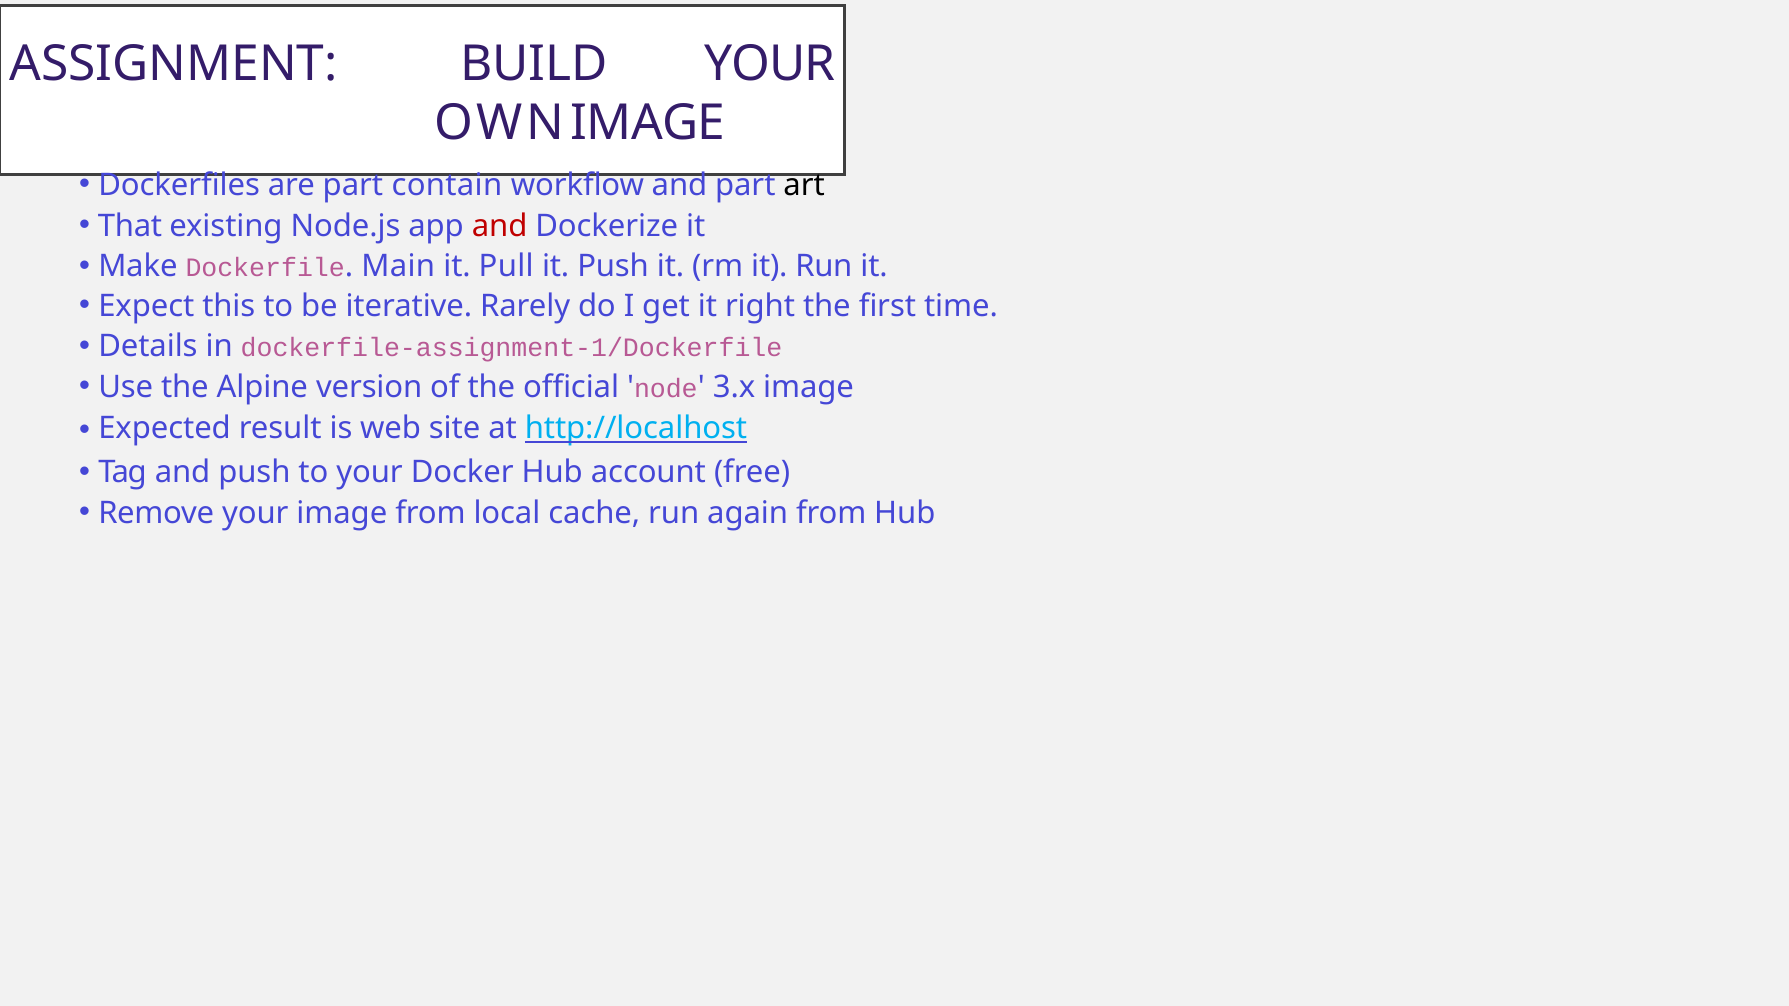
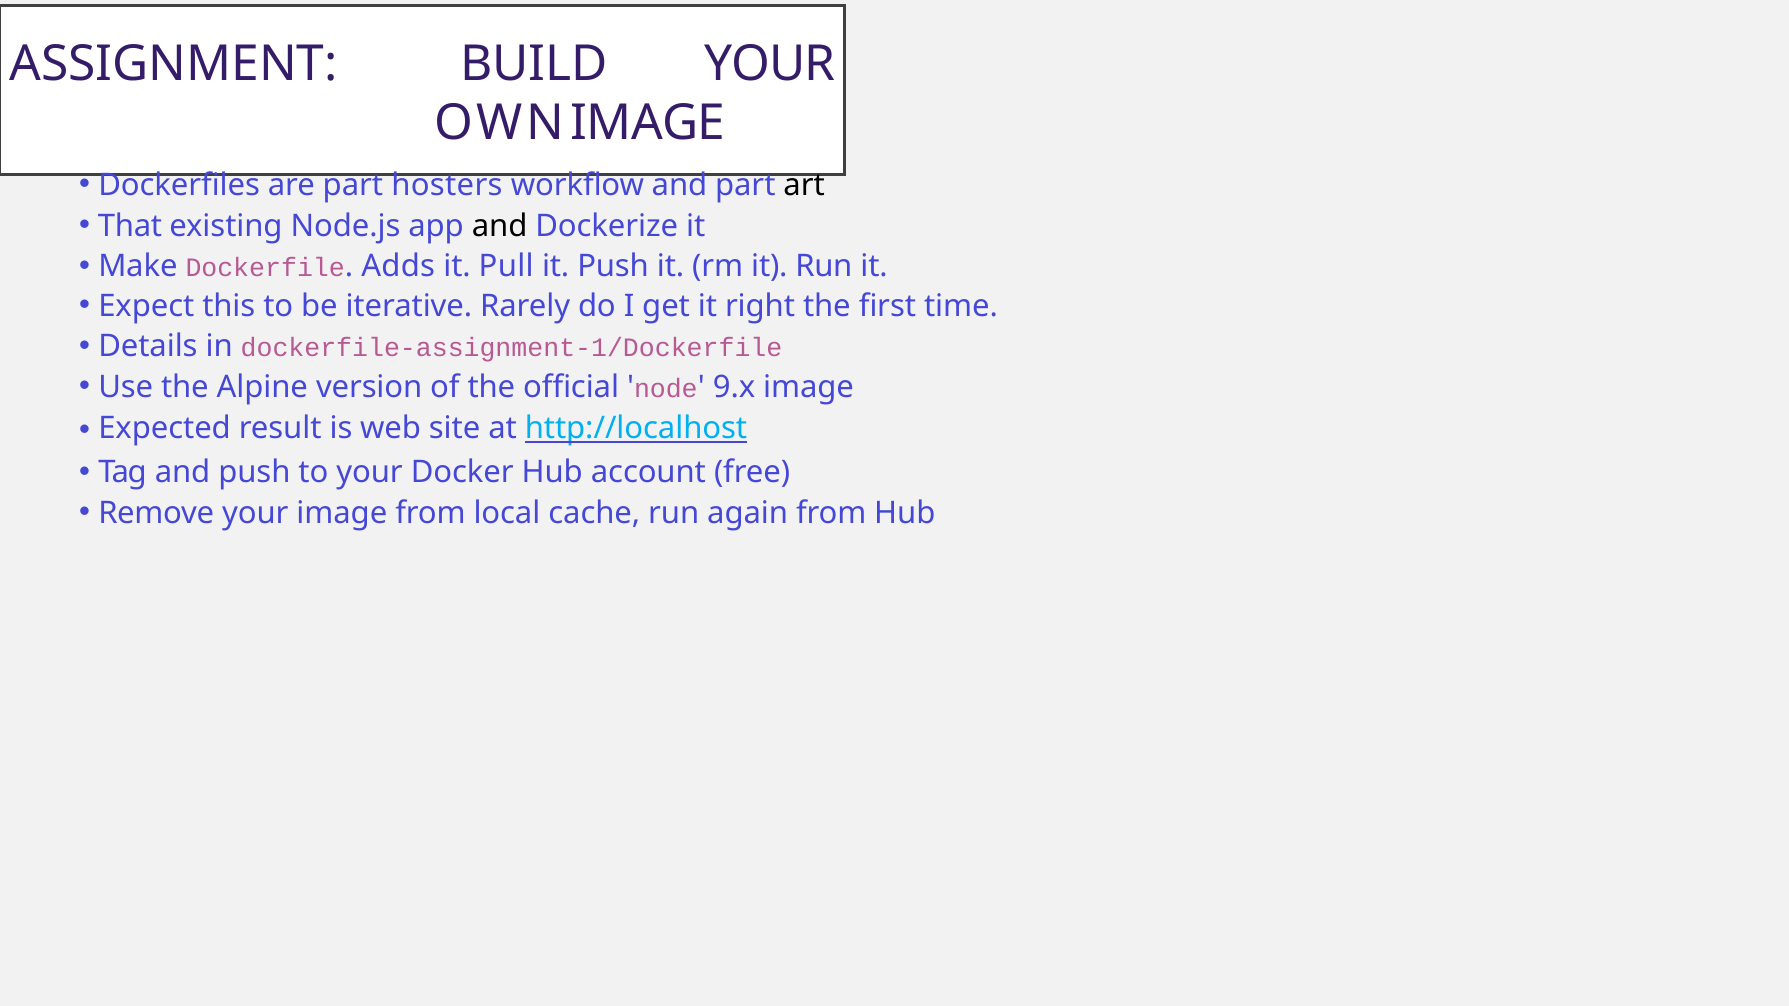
contain: contain -> hosters
and at (500, 226) colour: red -> black
Main: Main -> Adds
3.x: 3.x -> 9.x
